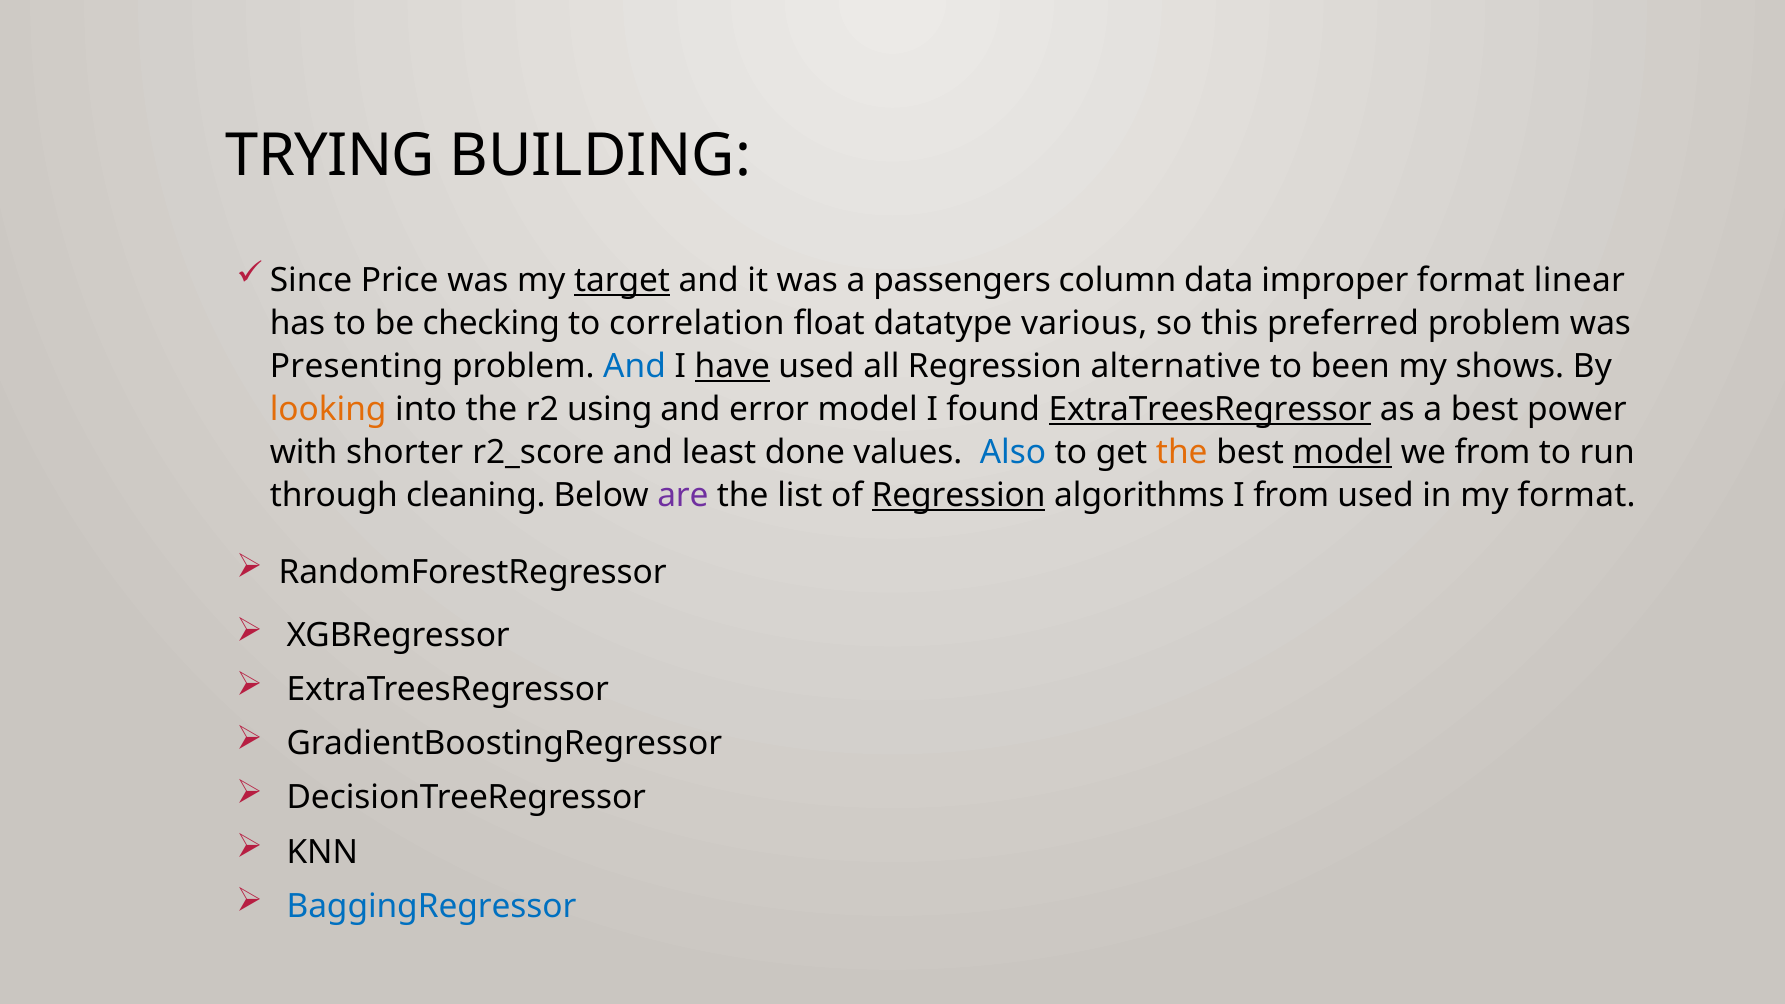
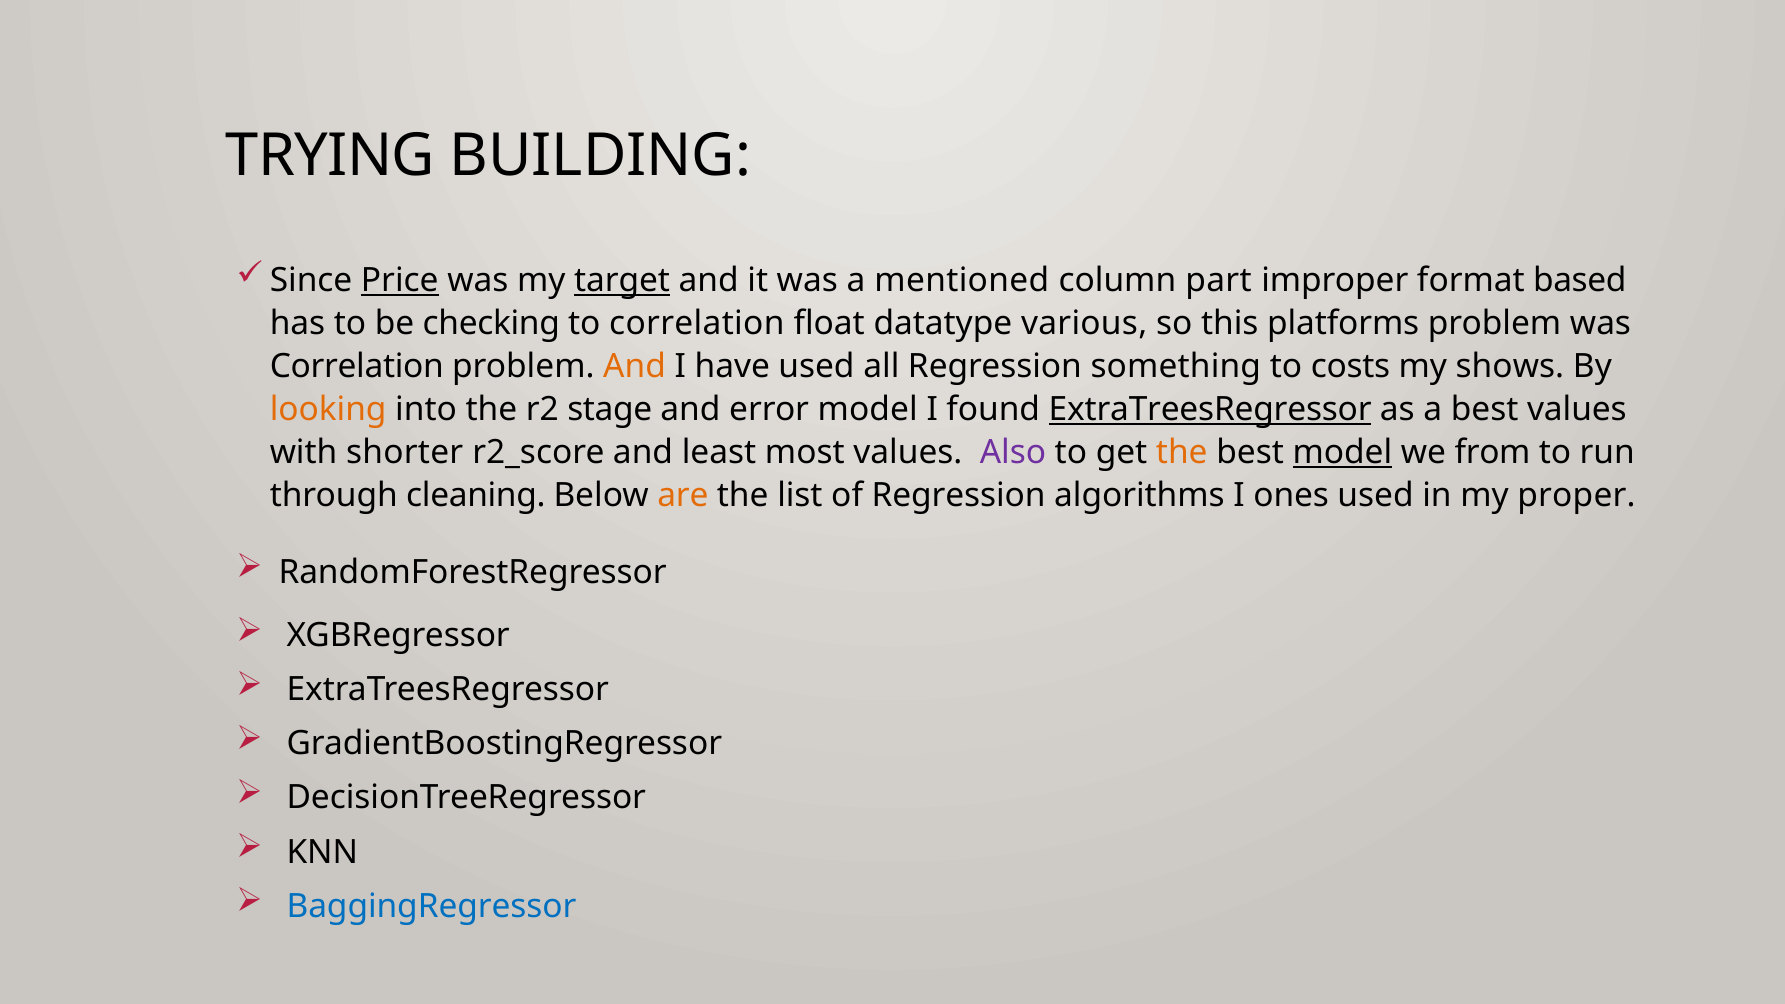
Price underline: none -> present
passengers: passengers -> mentioned
data: data -> part
linear: linear -> based
preferred: preferred -> platforms
Presenting at (356, 367): Presenting -> Correlation
And at (635, 367) colour: blue -> orange
have underline: present -> none
alternative: alternative -> something
been: been -> costs
using: using -> stage
best power: power -> values
done: done -> most
Also colour: blue -> purple
are colour: purple -> orange
Regression at (959, 496) underline: present -> none
I from: from -> ones
my format: format -> proper
